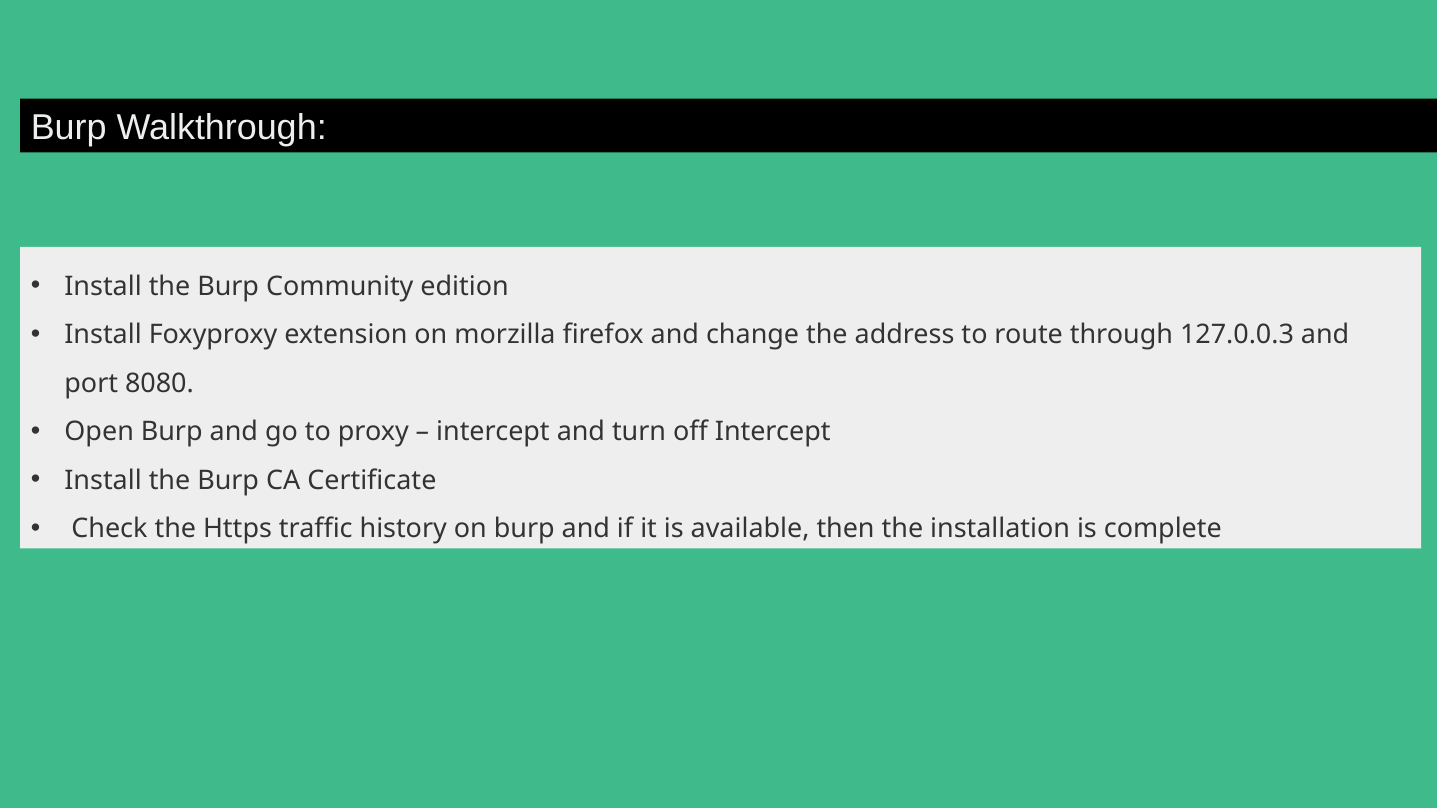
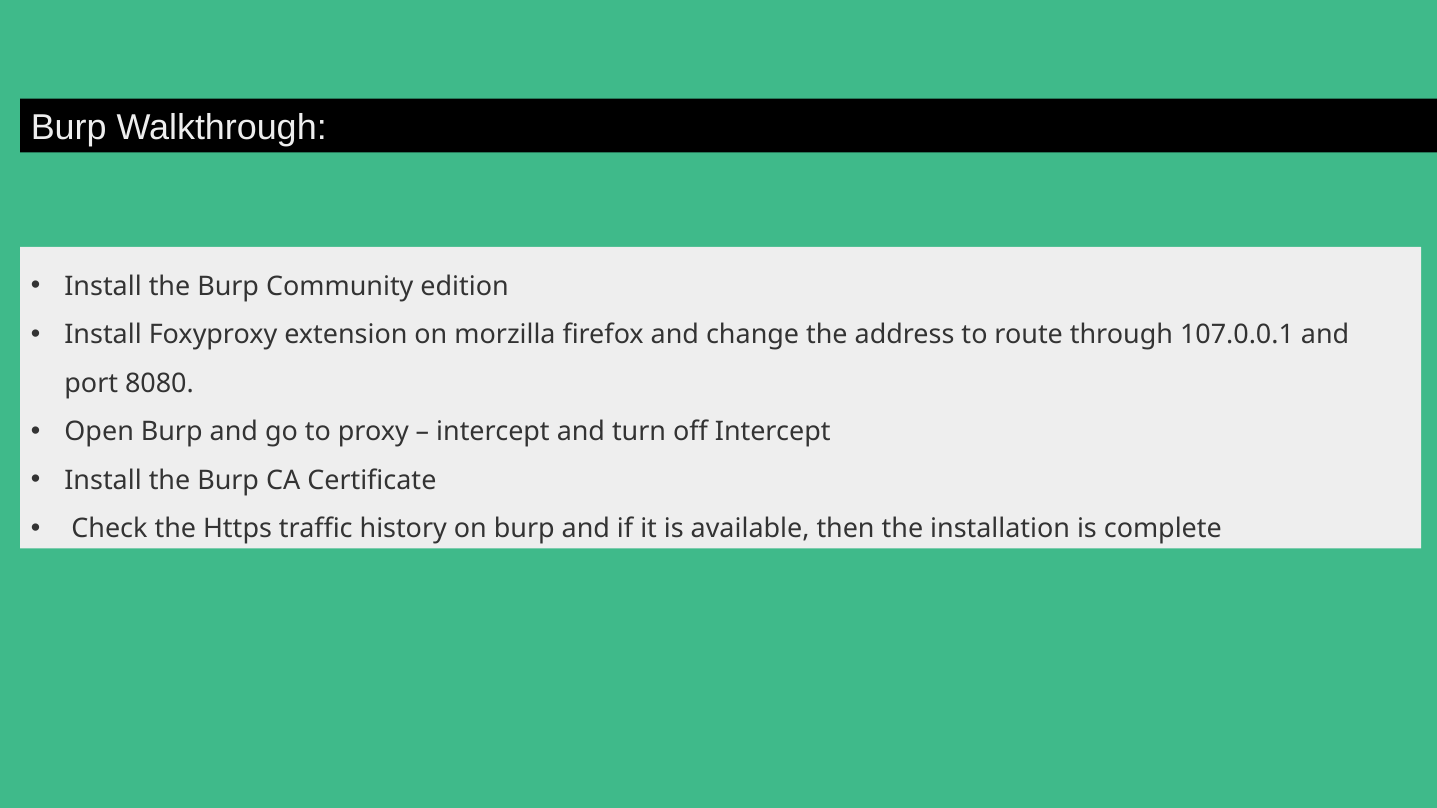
127.0.0.3: 127.0.0.3 -> 107.0.0.1
